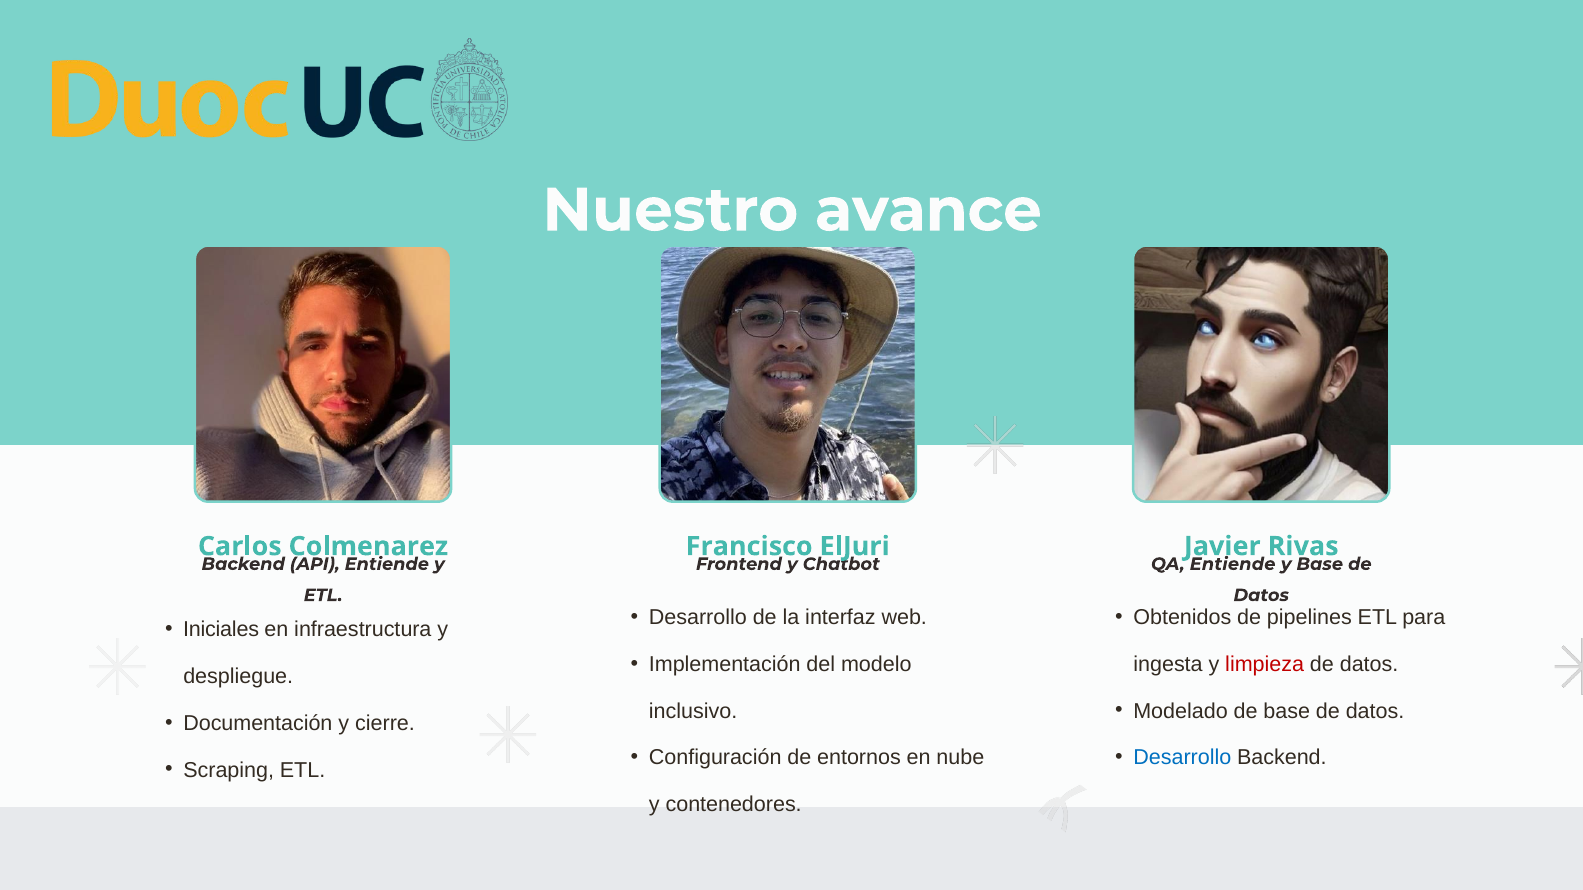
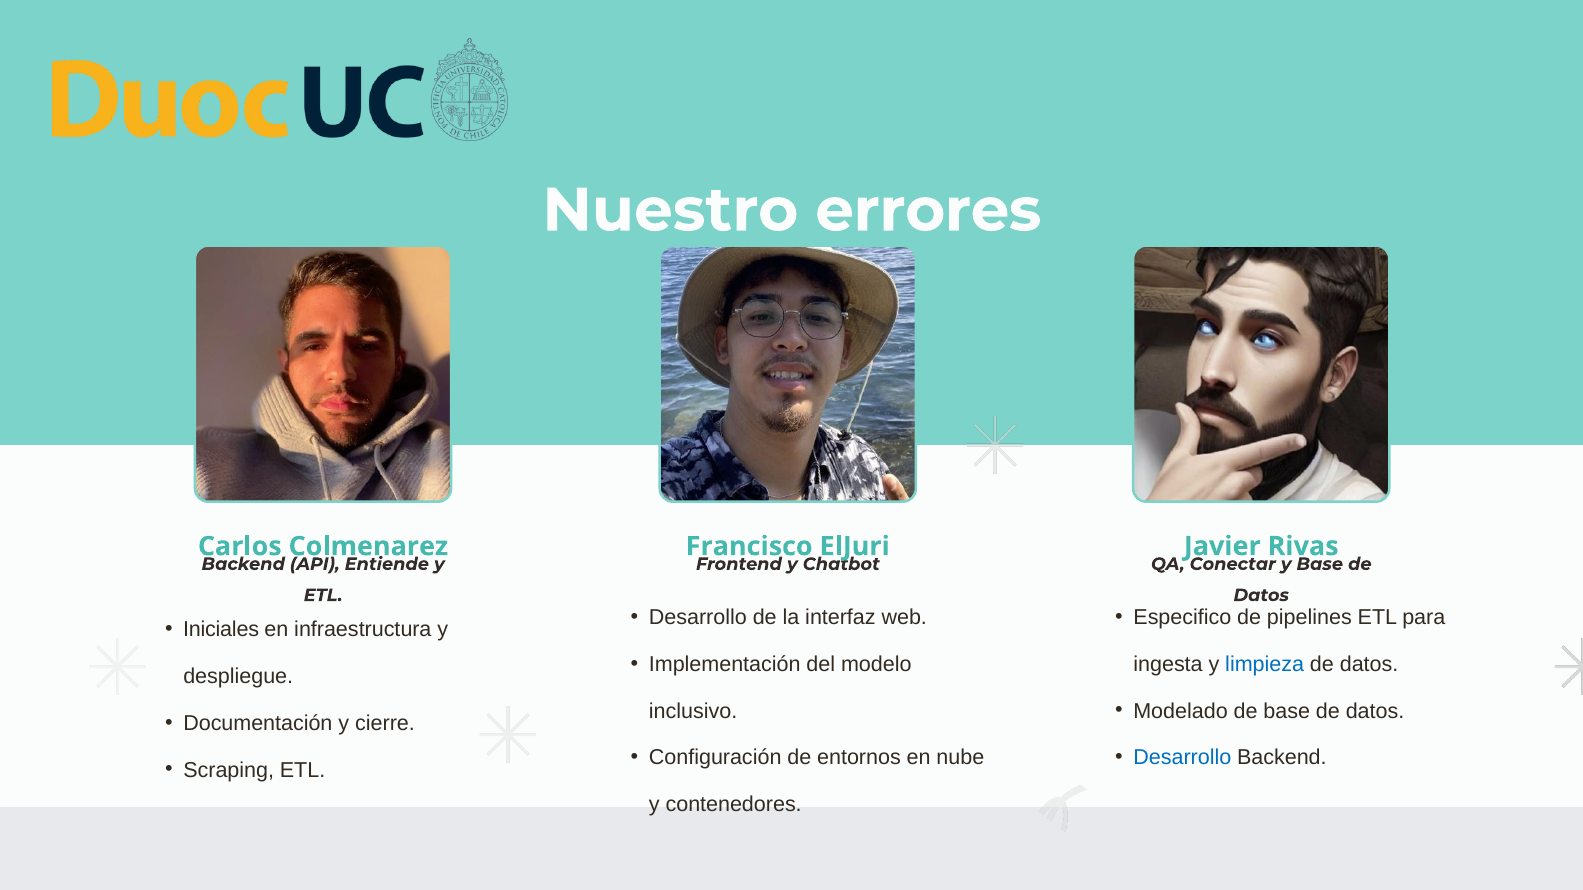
avance: avance -> errores
QA Entiende: Entiende -> Conectar
Obtenidos: Obtenidos -> Especifico
limpieza colour: red -> blue
